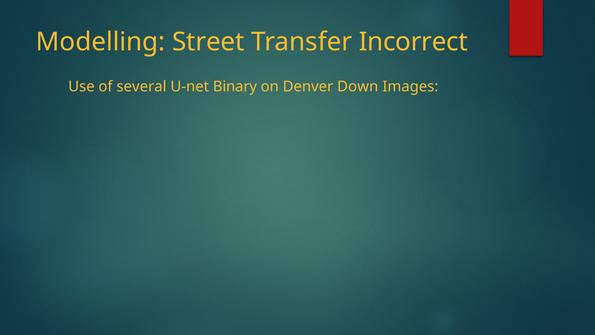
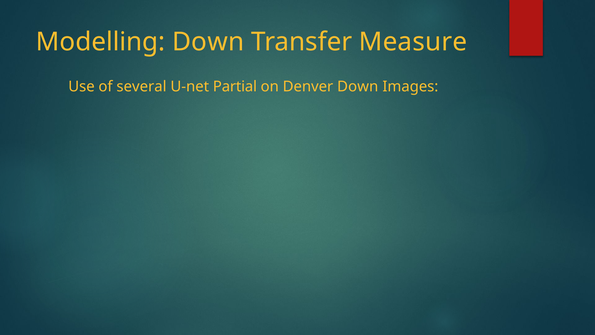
Modelling Street: Street -> Down
Incorrect: Incorrect -> Measure
Binary: Binary -> Partial
